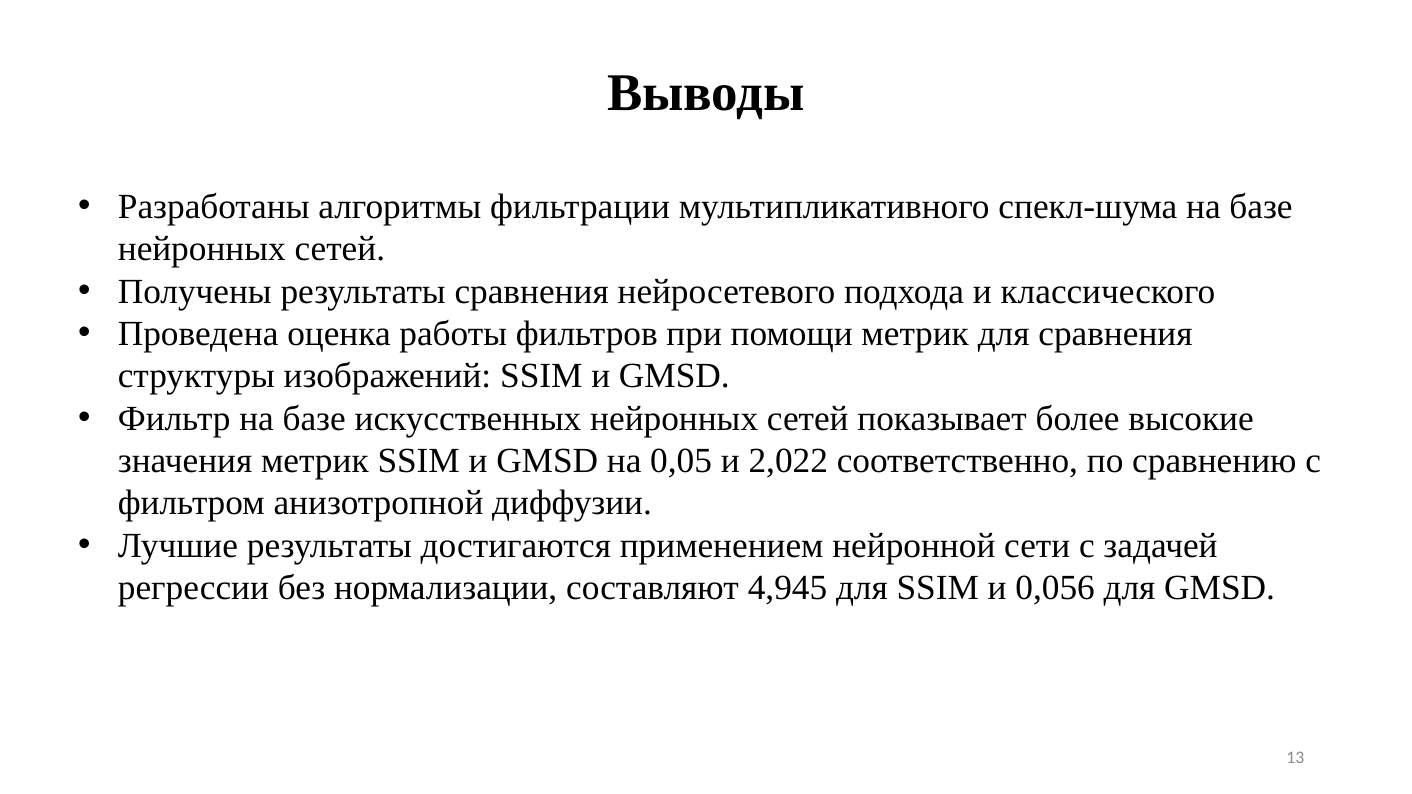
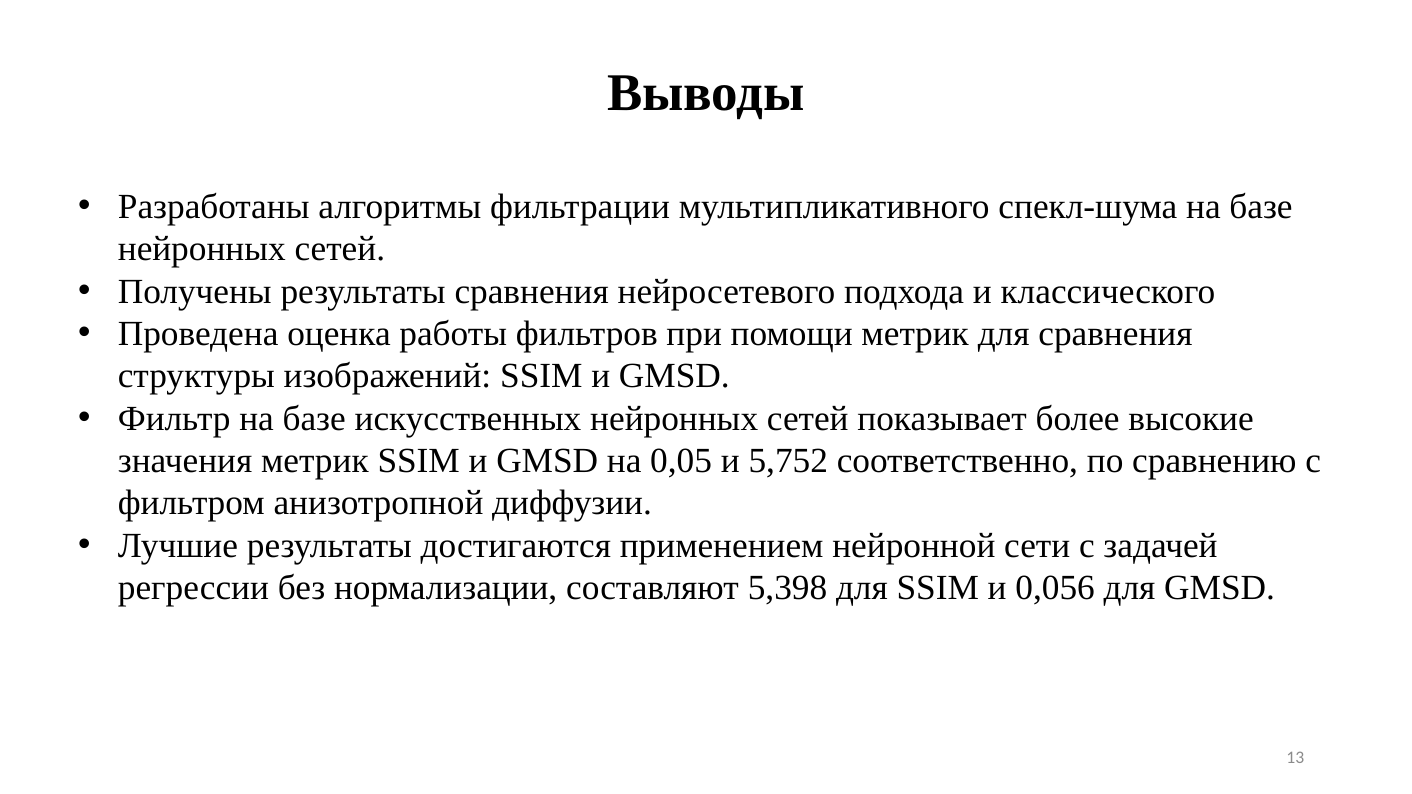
2,022: 2,022 -> 5,752
4,945: 4,945 -> 5,398
